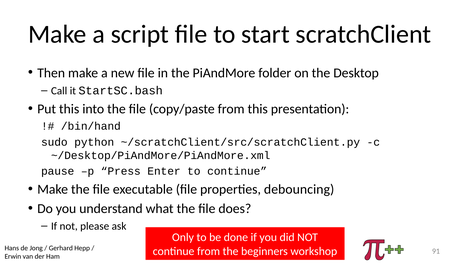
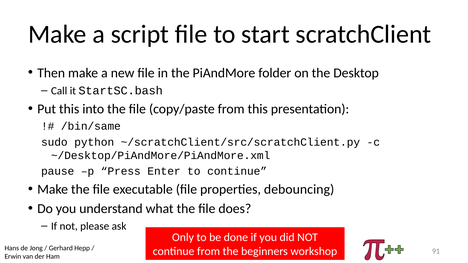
/bin/hand: /bin/hand -> /bin/same
